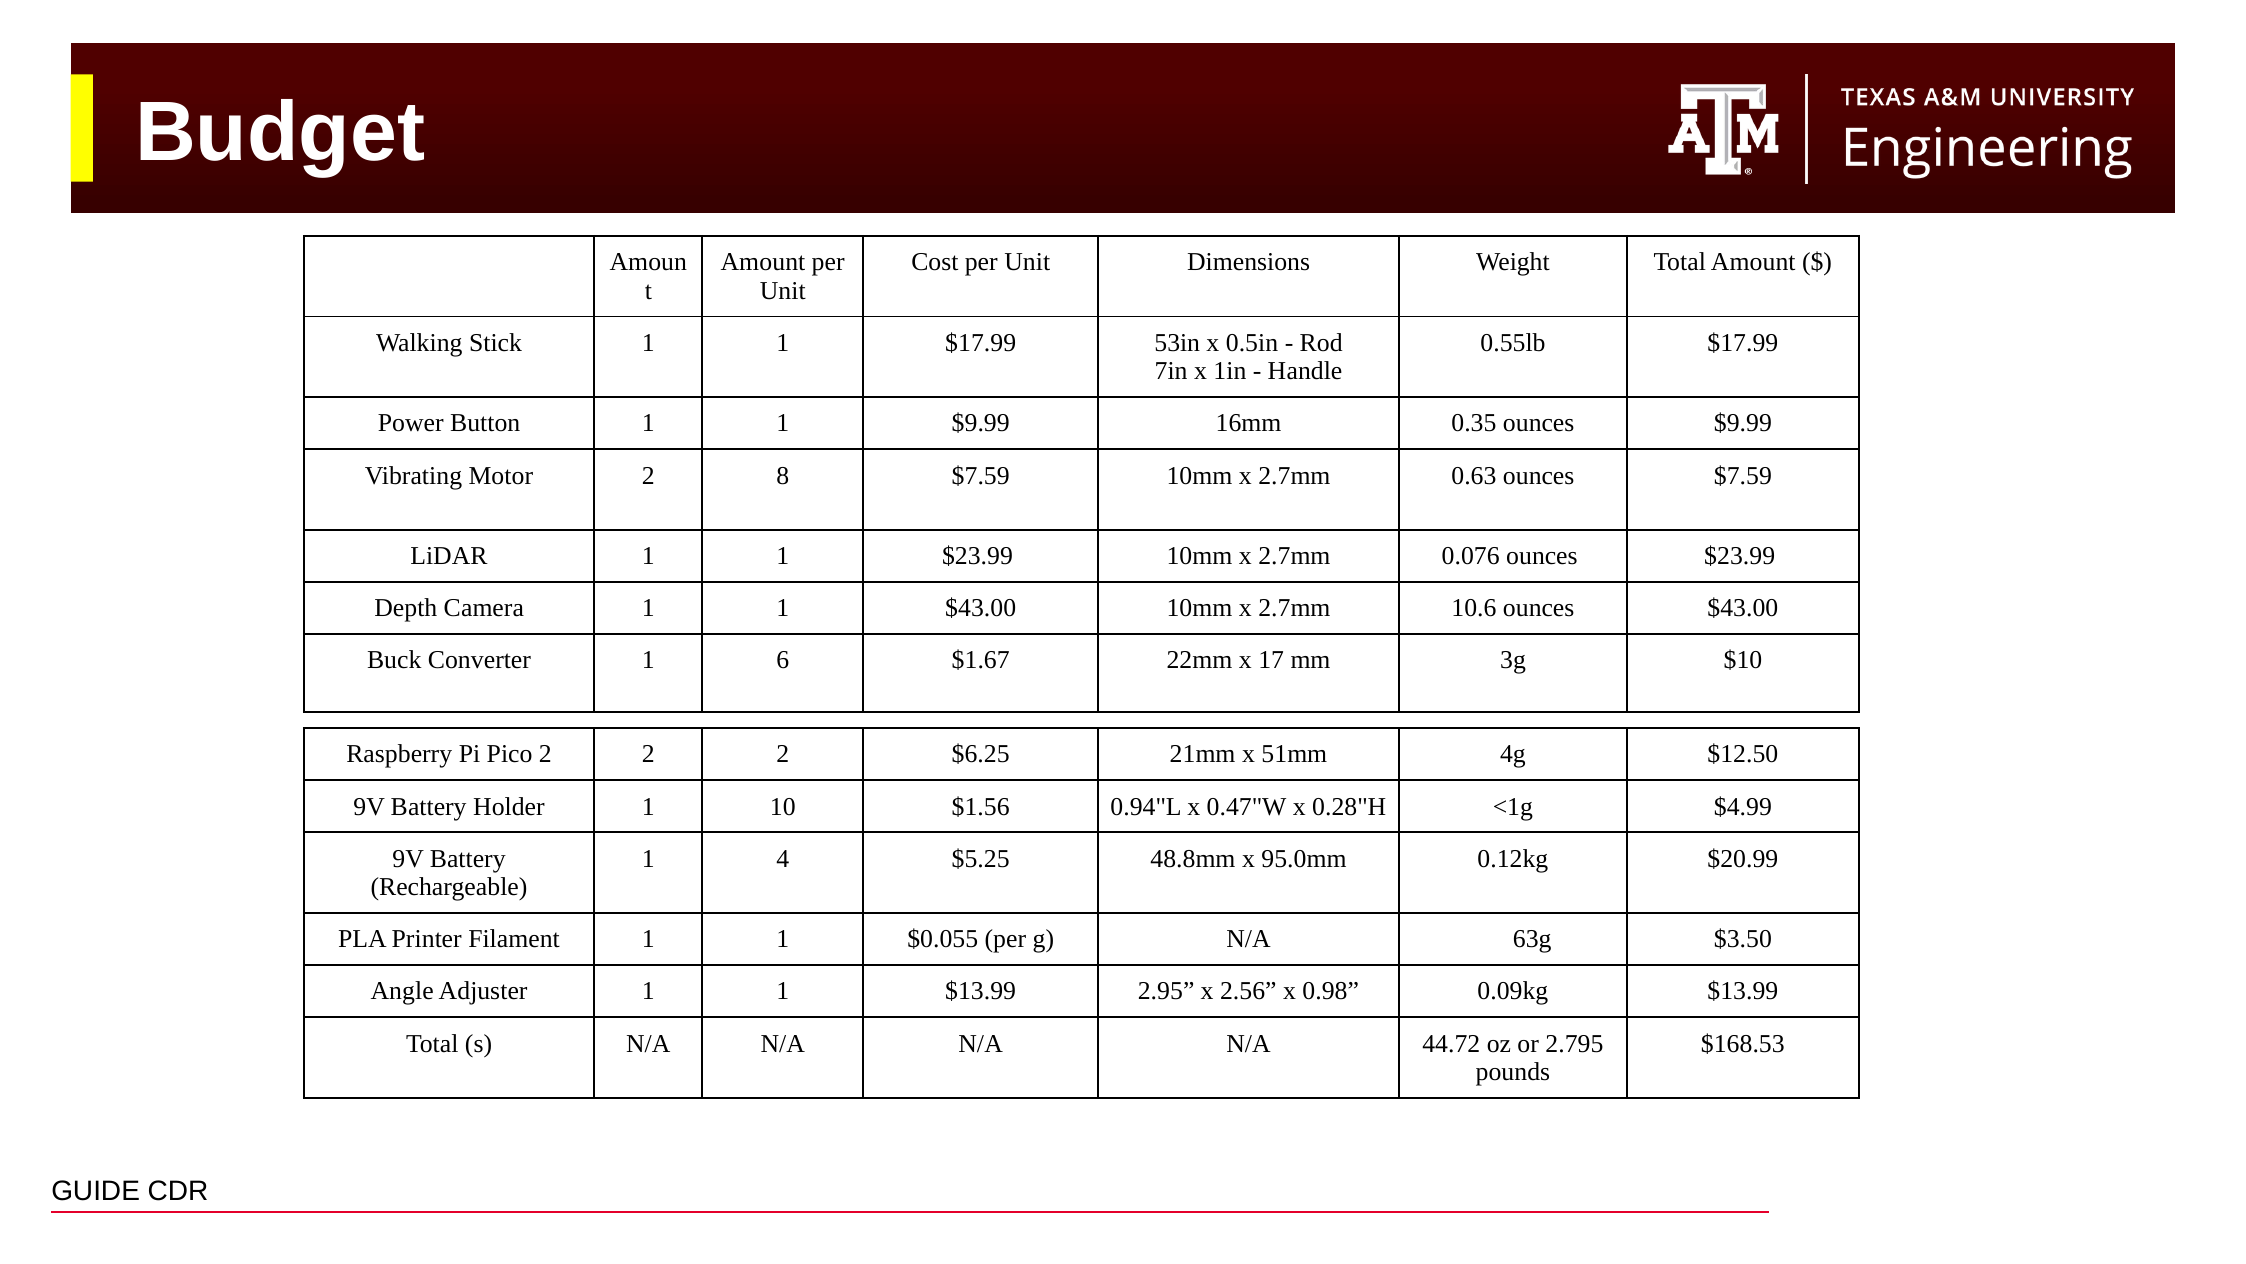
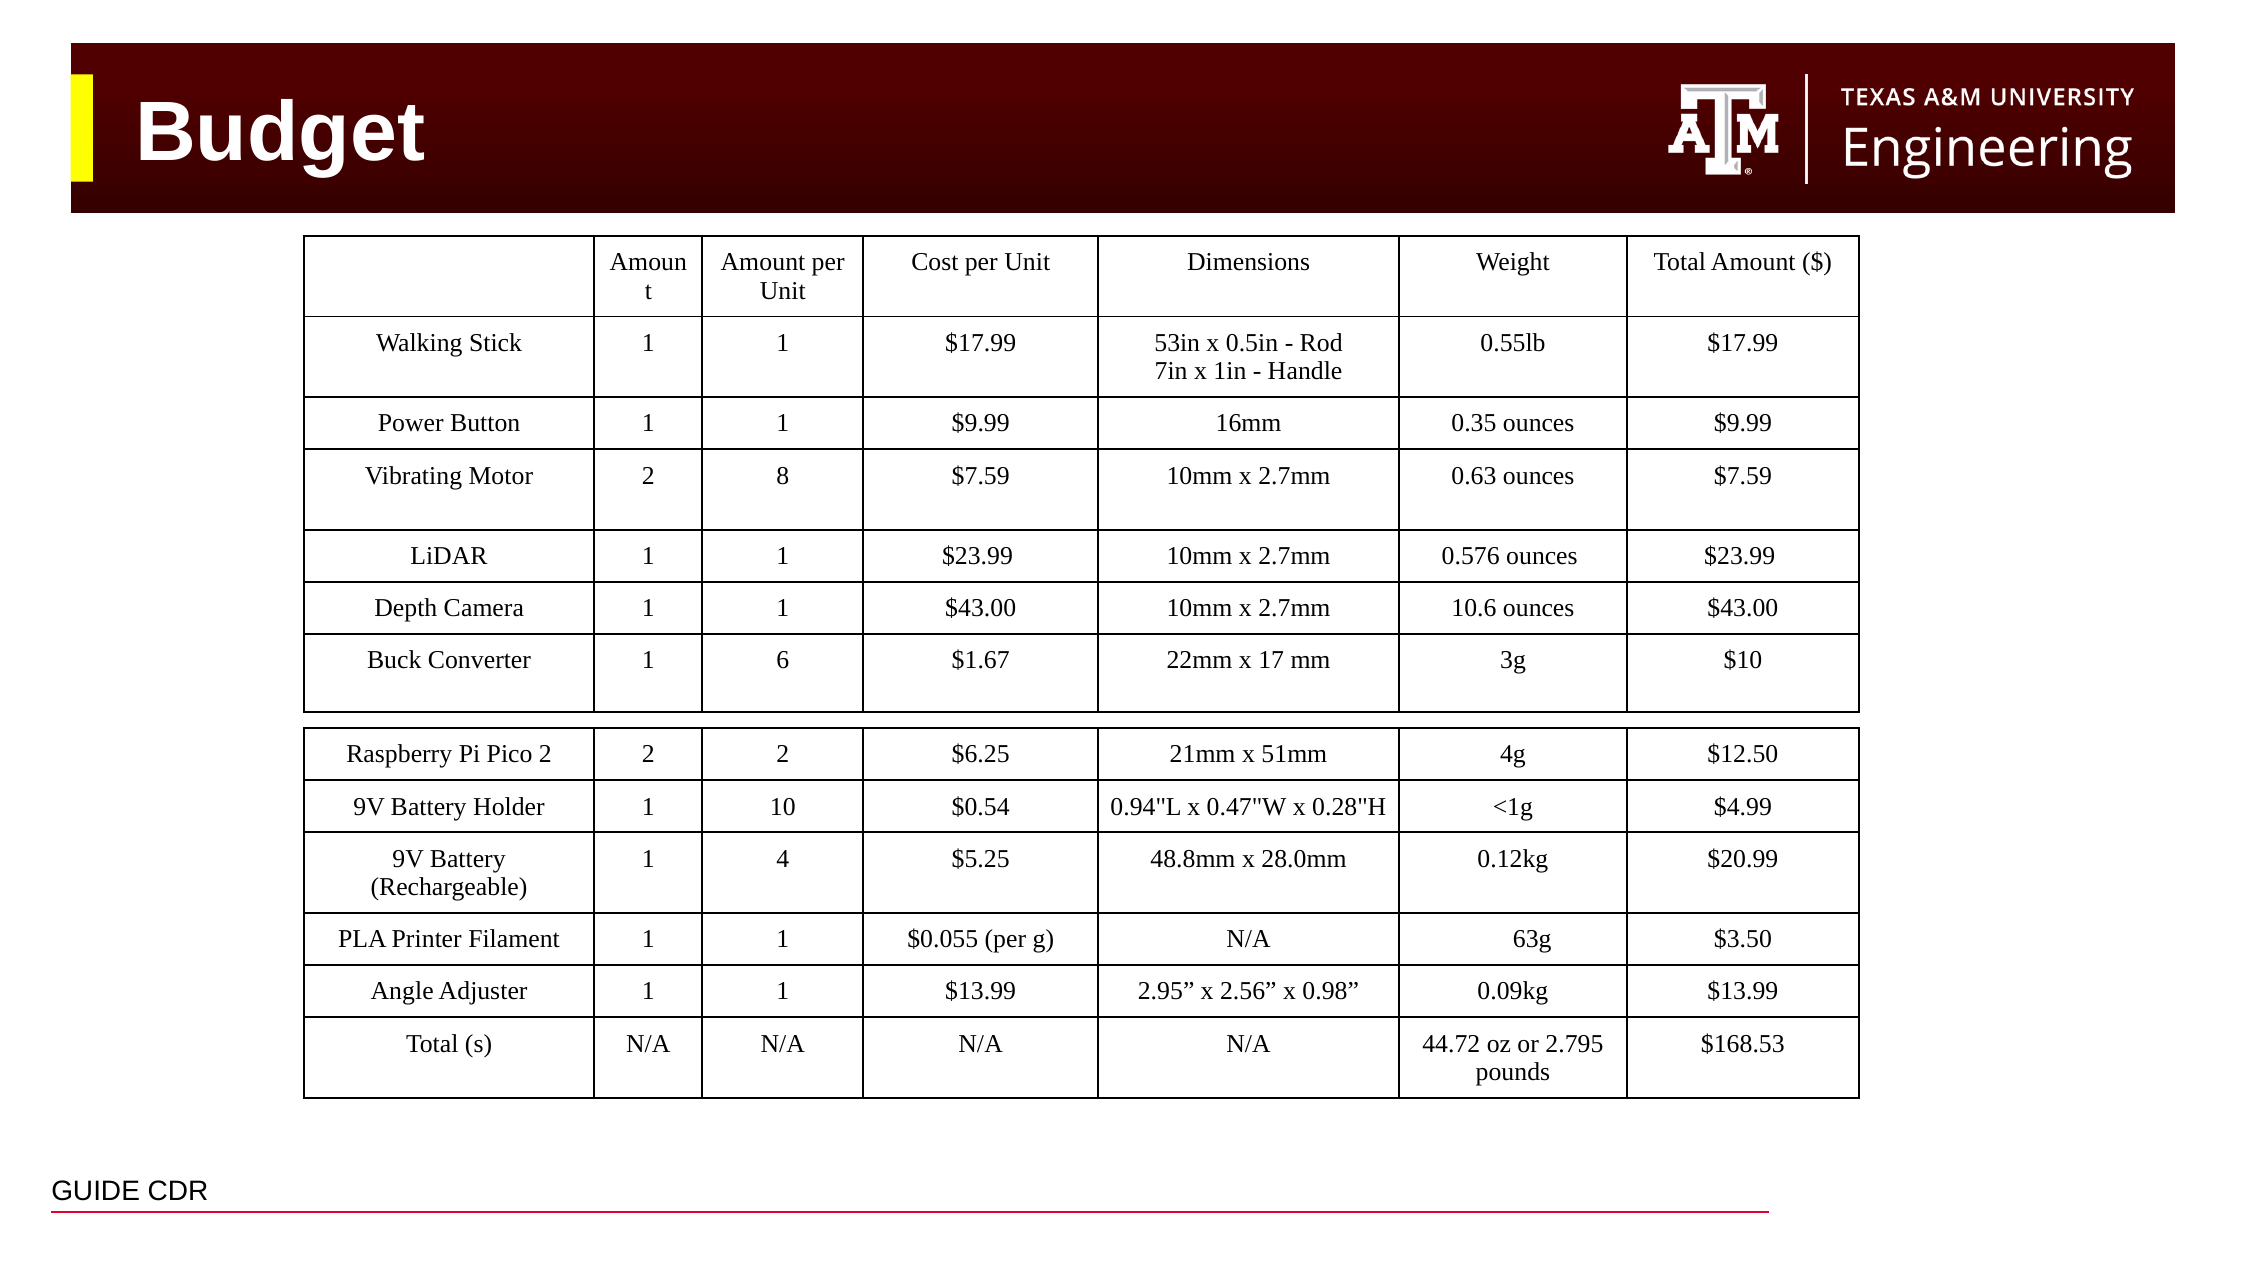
0.076: 0.076 -> 0.576
$1.56: $1.56 -> $0.54
95.0mm: 95.0mm -> 28.0mm
